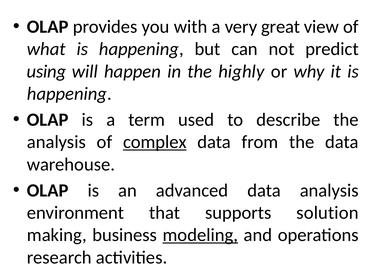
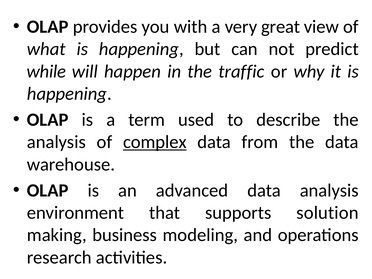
using: using -> while
highly: highly -> traffic
modeling underline: present -> none
